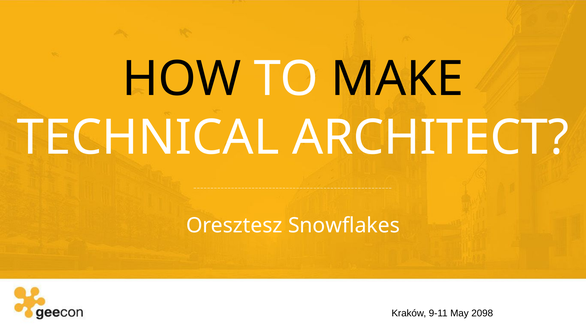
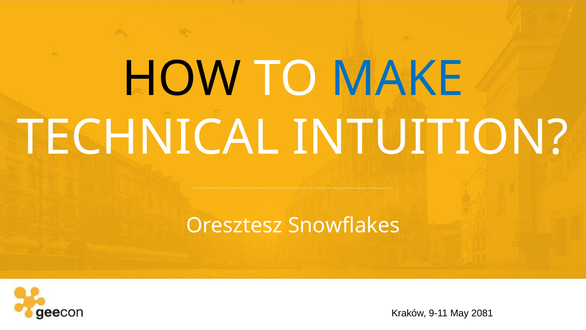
MAKE colour: black -> blue
ARCHITECT: ARCHITECT -> INTUITION
2098: 2098 -> 2081
